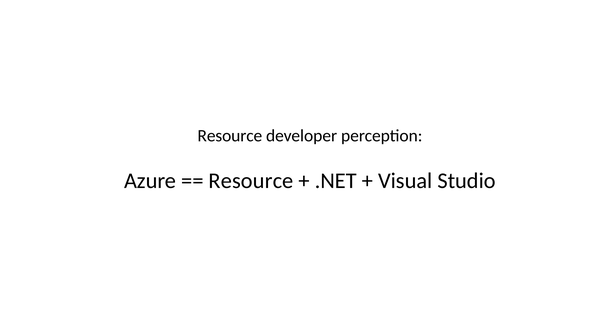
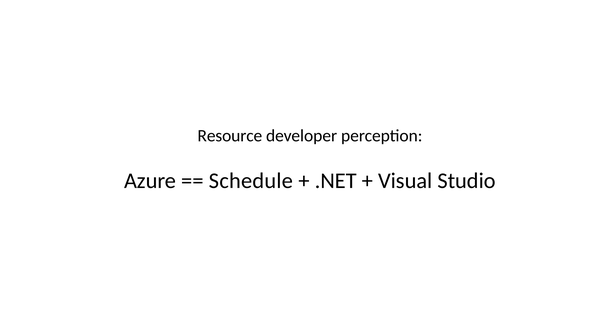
Resource at (251, 181): Resource -> Schedule
